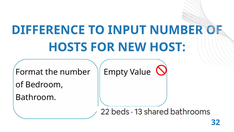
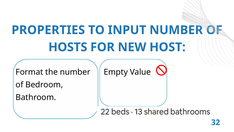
DIFFERENCE: DIFFERENCE -> PROPERTIES
